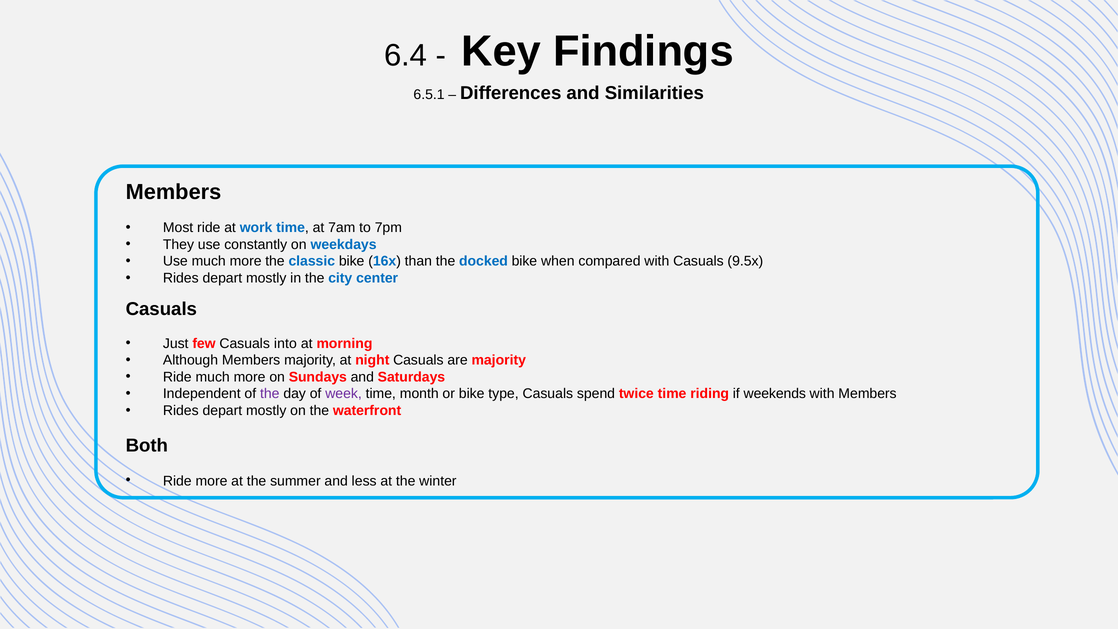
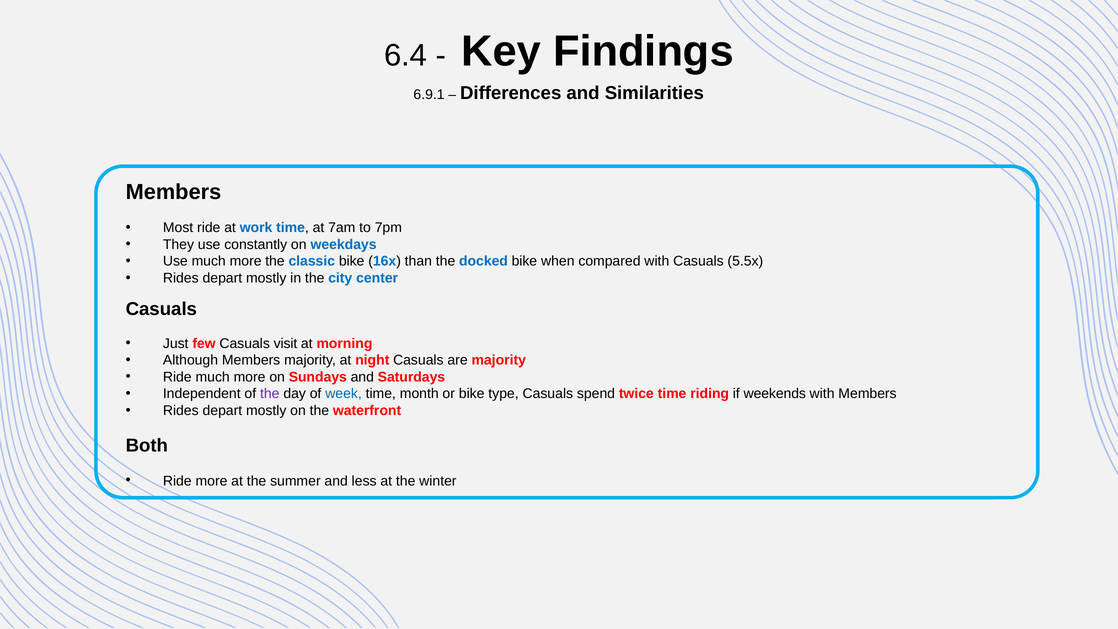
6.5.1: 6.5.1 -> 6.9.1
9.5x: 9.5x -> 5.5x
into: into -> visit
week colour: purple -> blue
